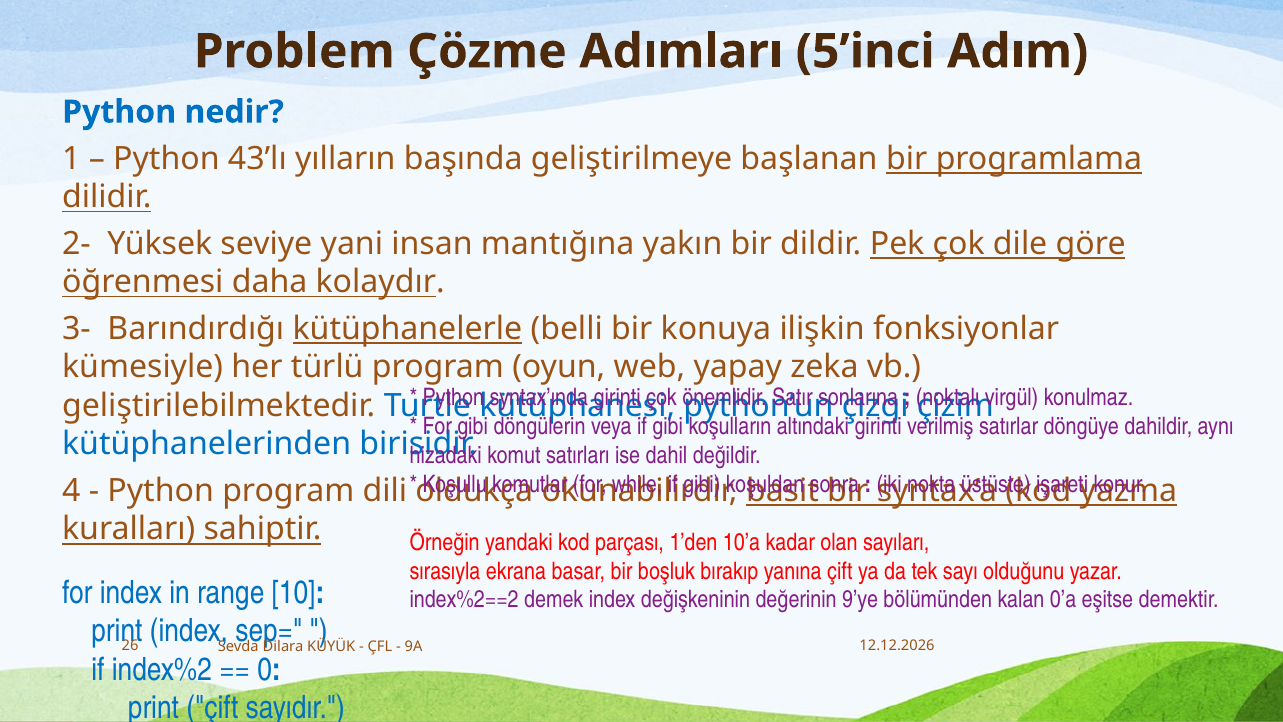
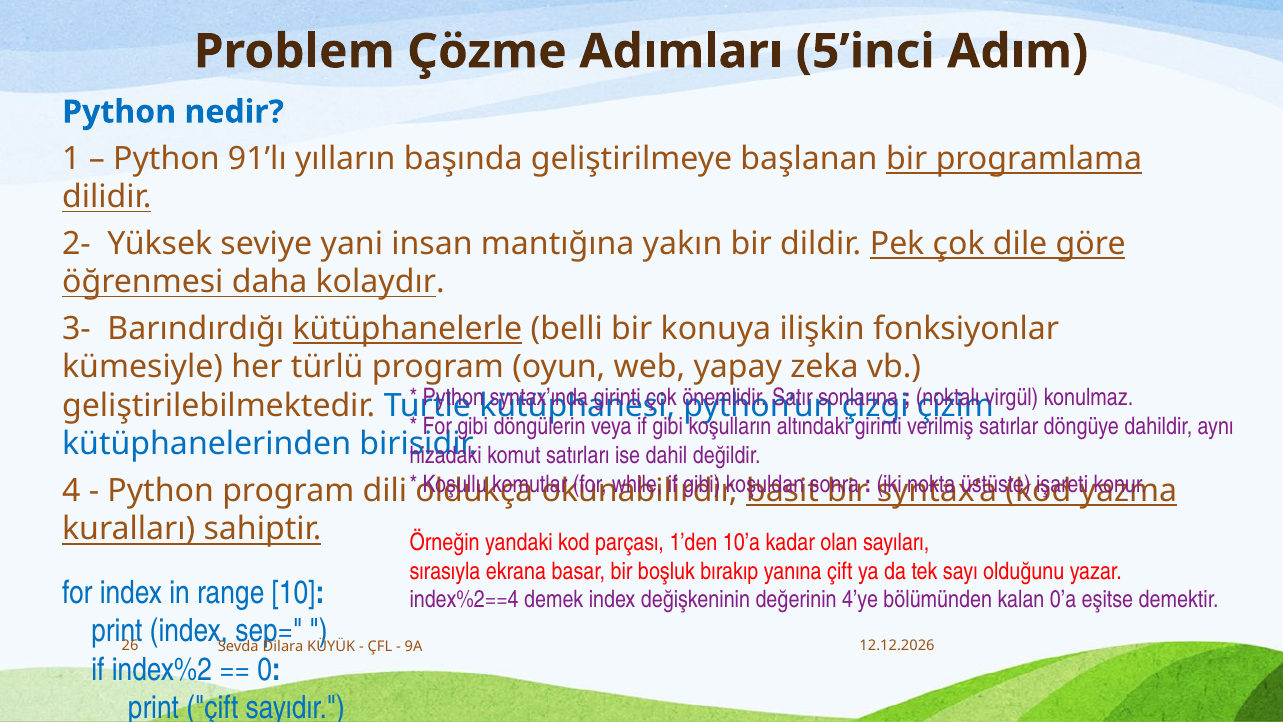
43’lı: 43’lı -> 91’lı
index%2==2: index%2==2 -> index%2==4
9’ye: 9’ye -> 4’ye
